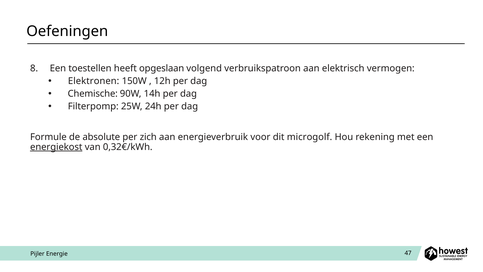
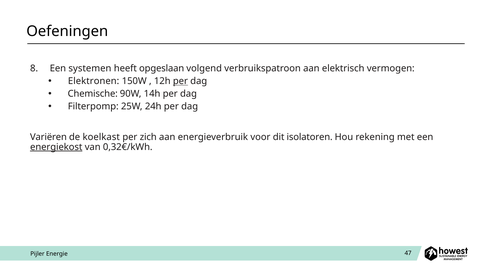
toestellen: toestellen -> systemen
per at (180, 81) underline: none -> present
Formule: Formule -> Variëren
absolute: absolute -> koelkast
microgolf: microgolf -> isolatoren
